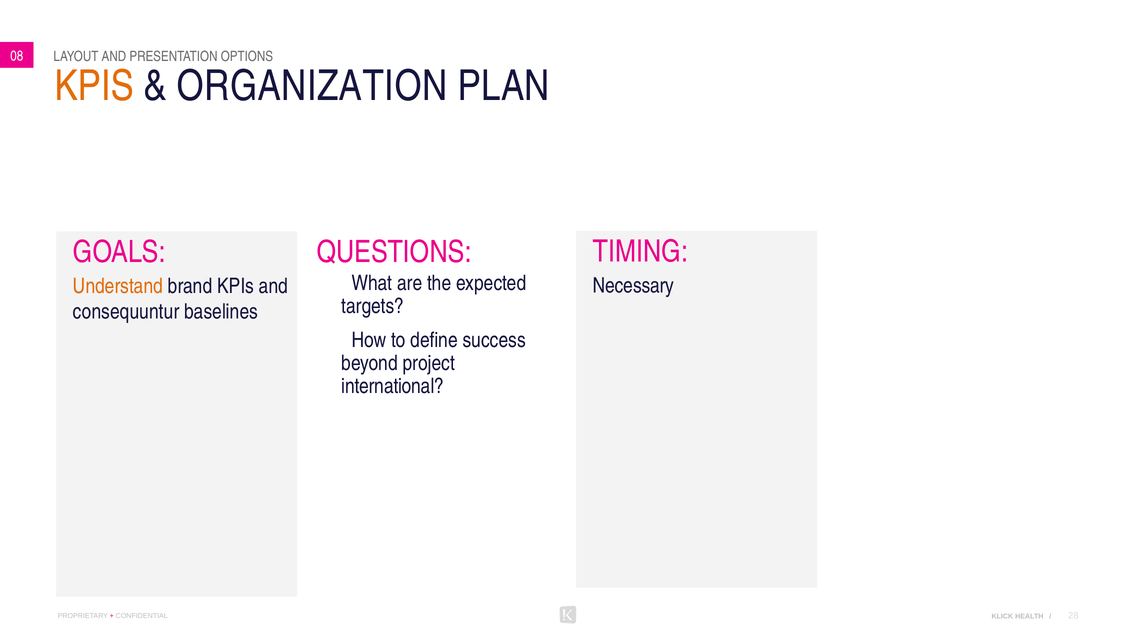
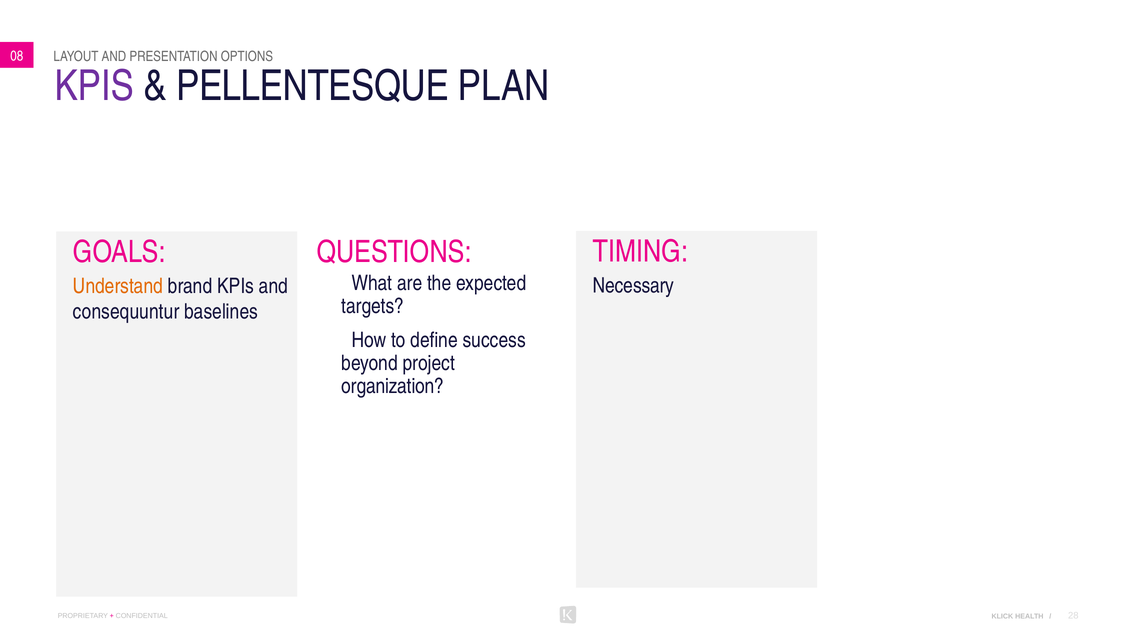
KPIS at (94, 86) colour: orange -> purple
ORGANIZATION: ORGANIZATION -> PELLENTESQUE
international: international -> organization
